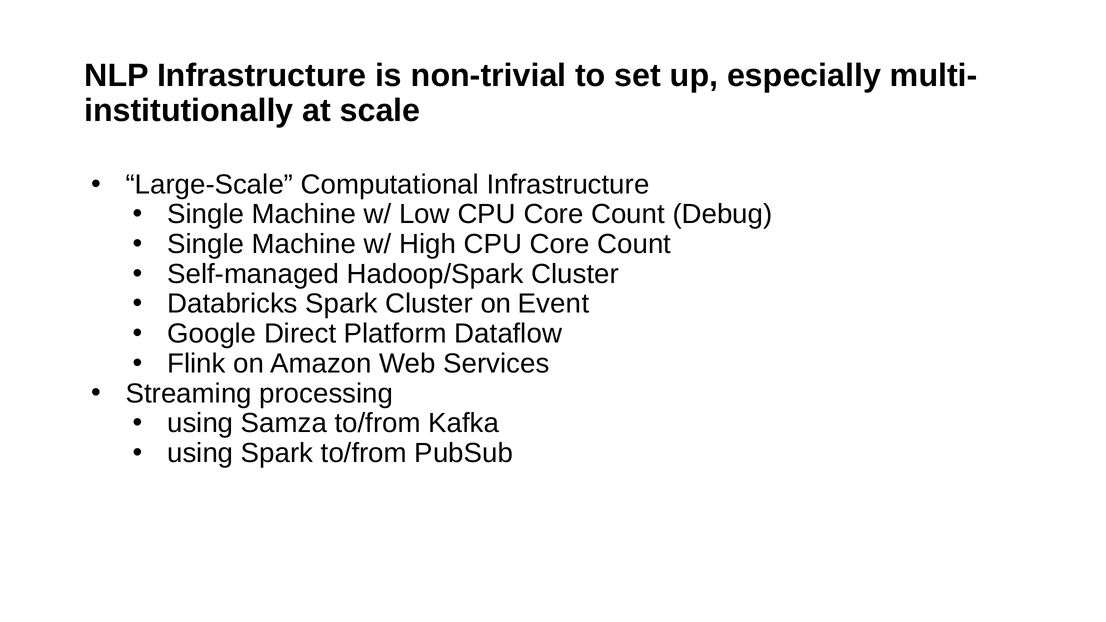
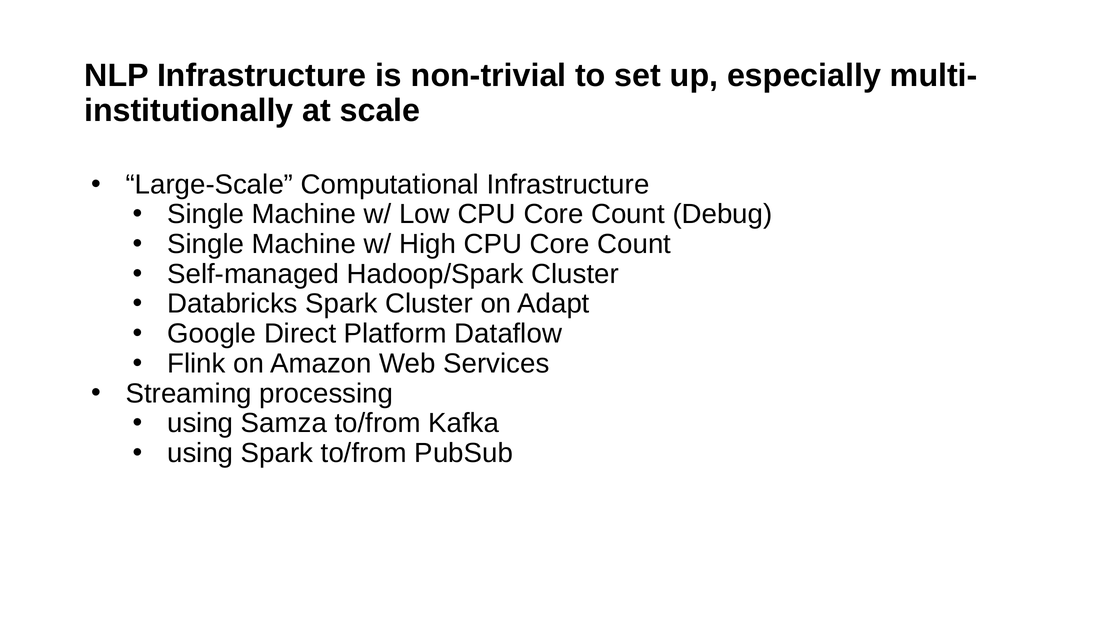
Event: Event -> Adapt
